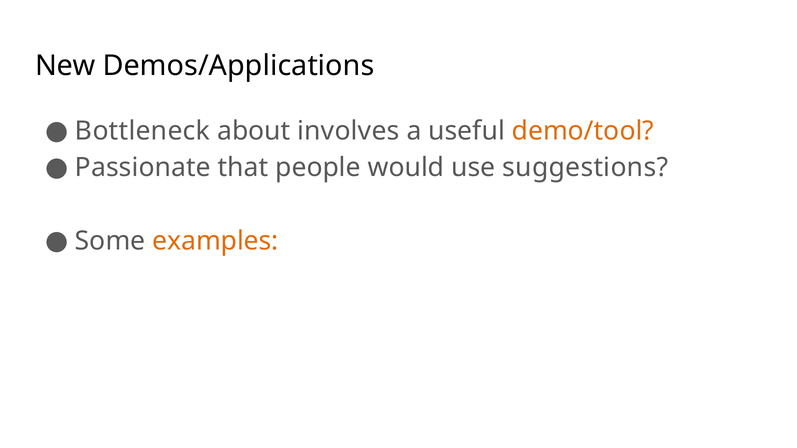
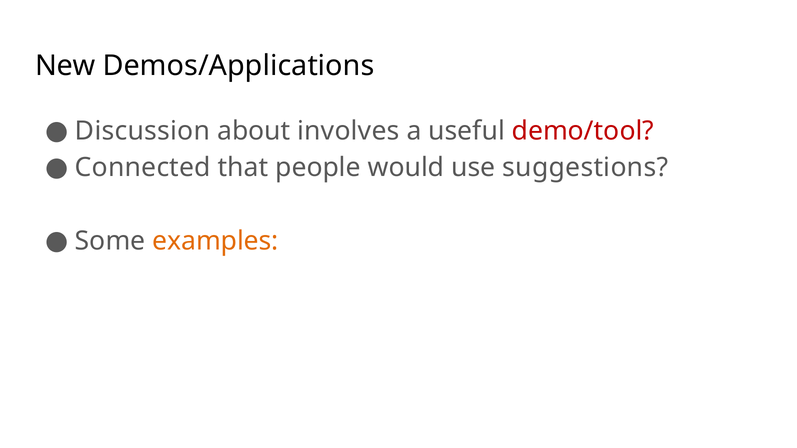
Bottleneck: Bottleneck -> Discussion
demo/tool colour: orange -> red
Passionate: Passionate -> Connected
